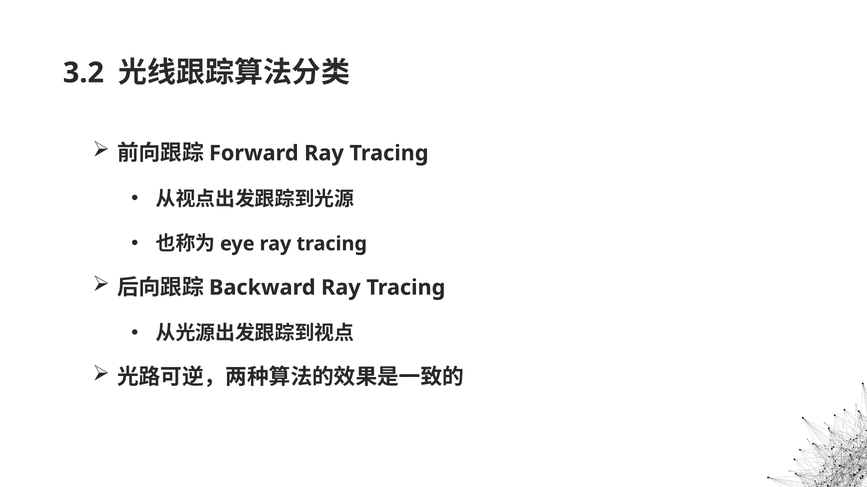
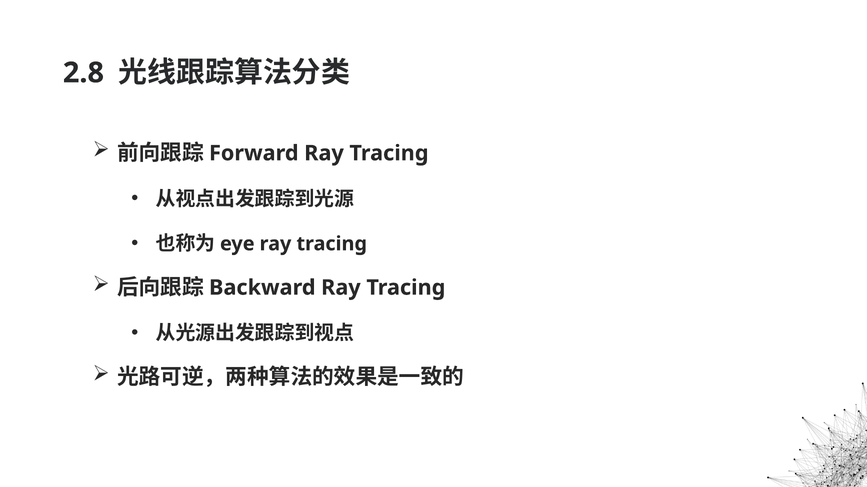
3.2: 3.2 -> 2.8
